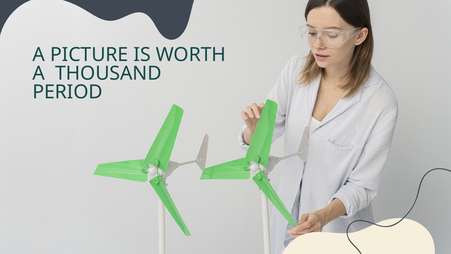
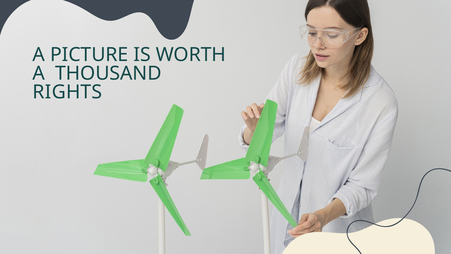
PERIOD: PERIOD -> RIGHTS
